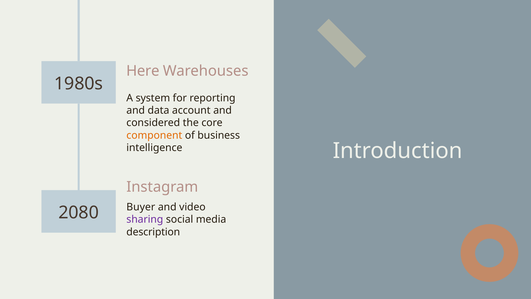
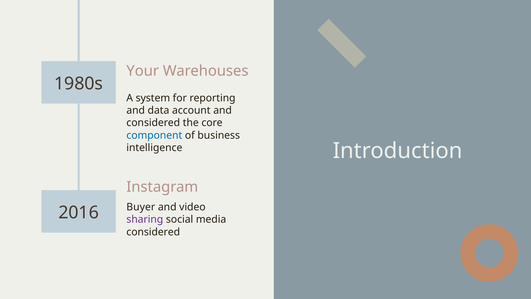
Here: Here -> Your
component colour: orange -> blue
2080: 2080 -> 2016
description at (153, 232): description -> considered
